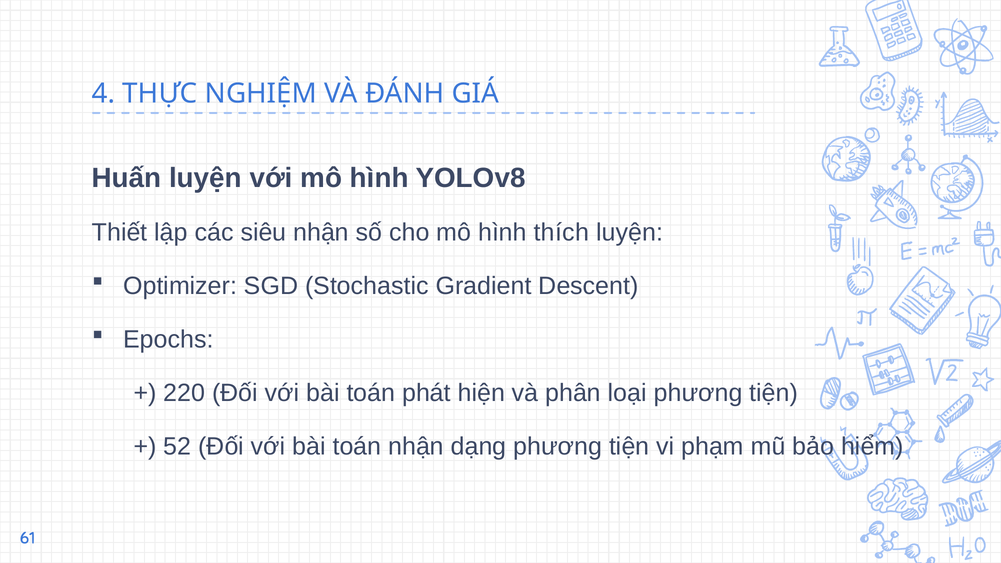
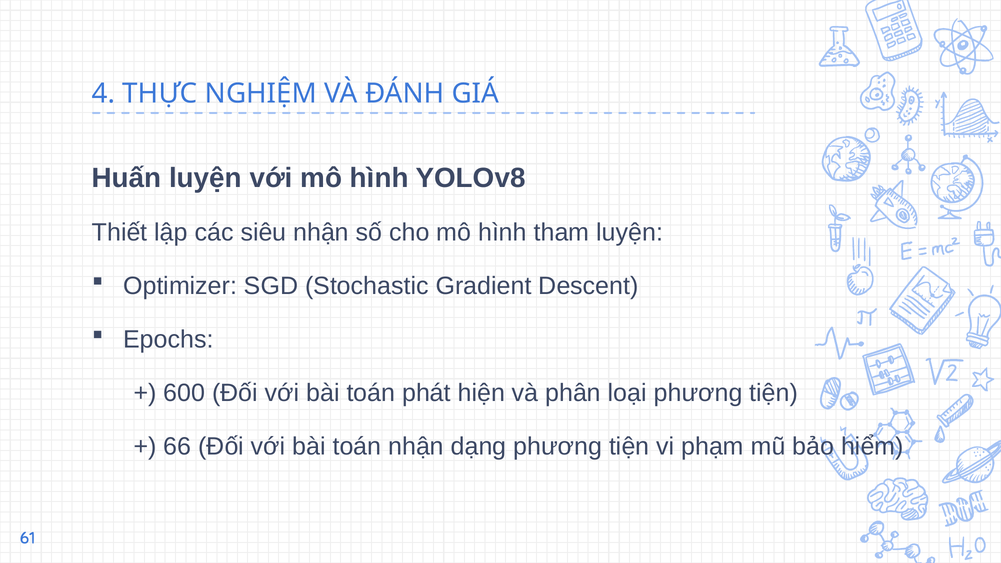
thích: thích -> tham
220: 220 -> 600
52: 52 -> 66
